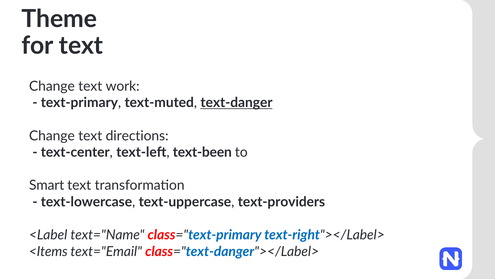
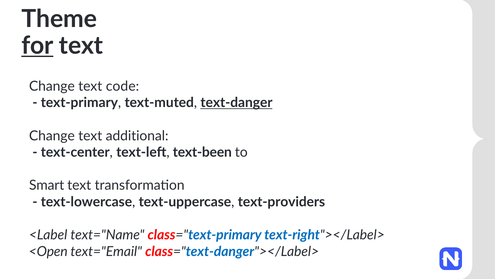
for underline: none -> present
work: work -> code
directions: directions -> additional
<Items: <Items -> <Open
